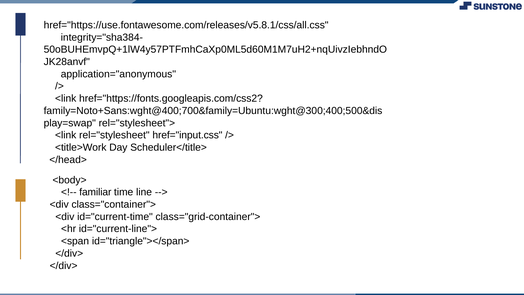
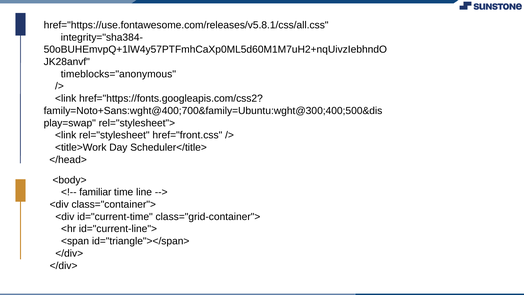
application="anonymous: application="anonymous -> timeblocks="anonymous
href="input.css: href="input.css -> href="front.css
